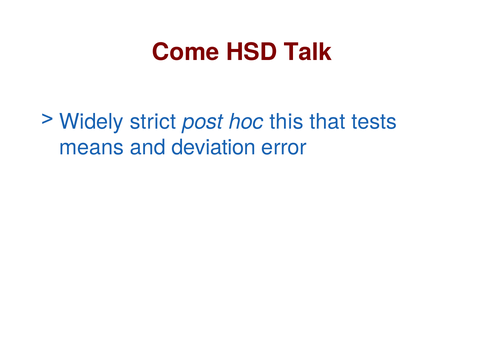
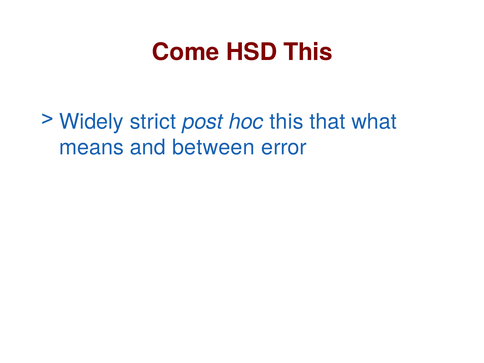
HSD Talk: Talk -> This
tests: tests -> what
deviation: deviation -> between
